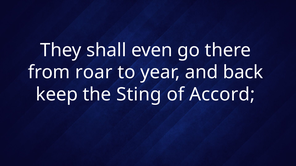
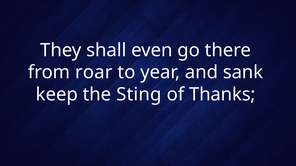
back: back -> sank
Accord: Accord -> Thanks
